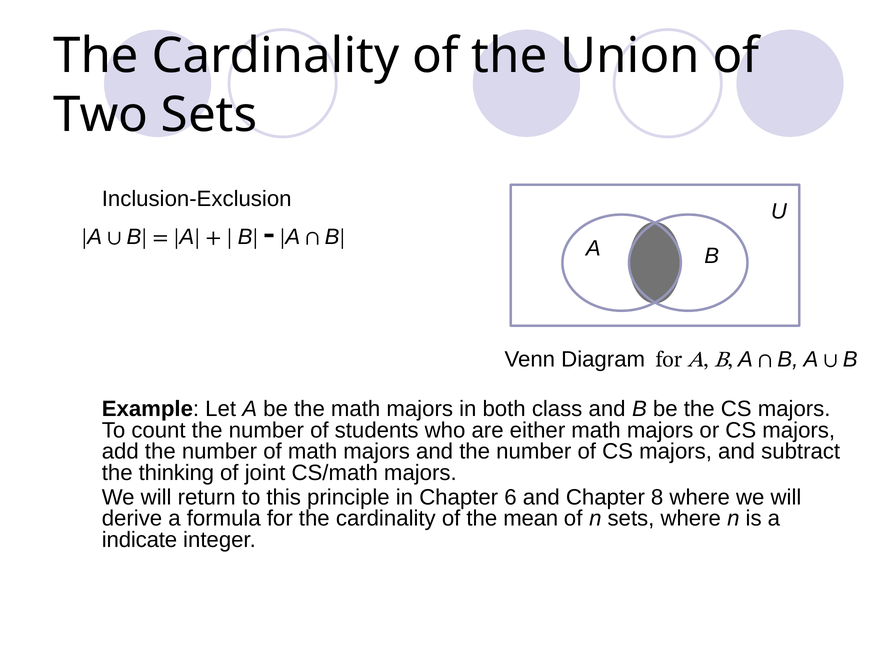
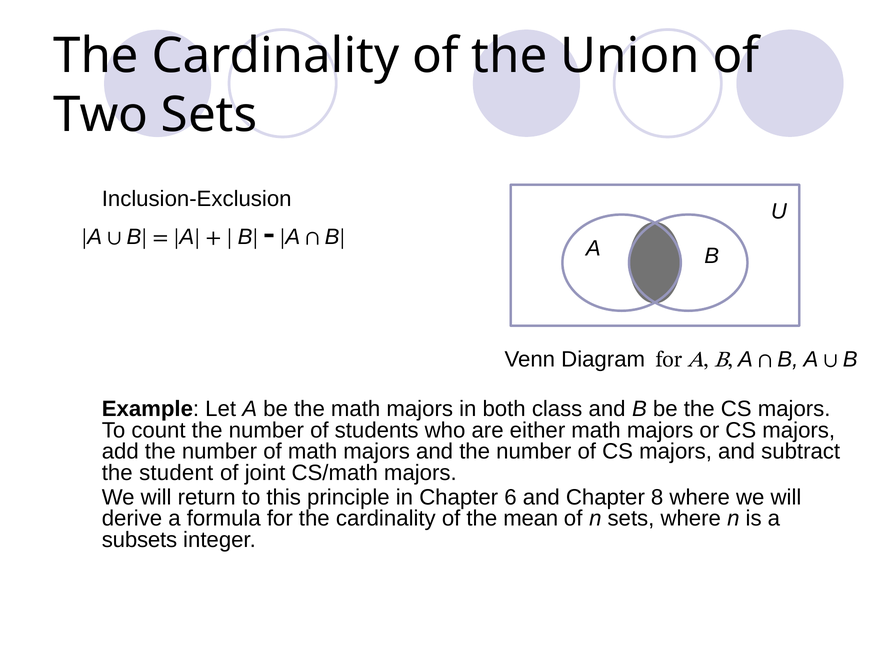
thinking: thinking -> student
indicate: indicate -> subsets
